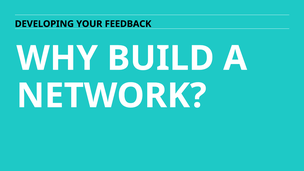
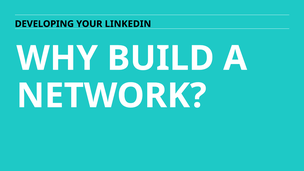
FEEDBACK: FEEDBACK -> LINKEDIN
